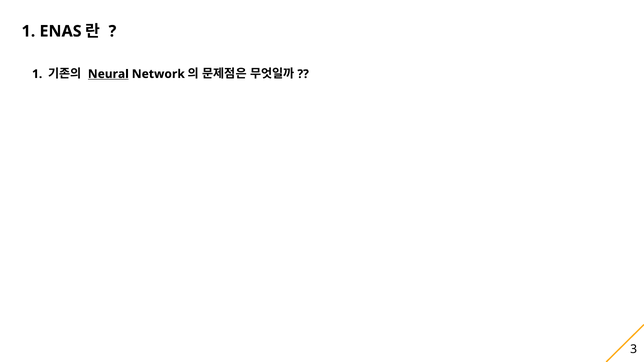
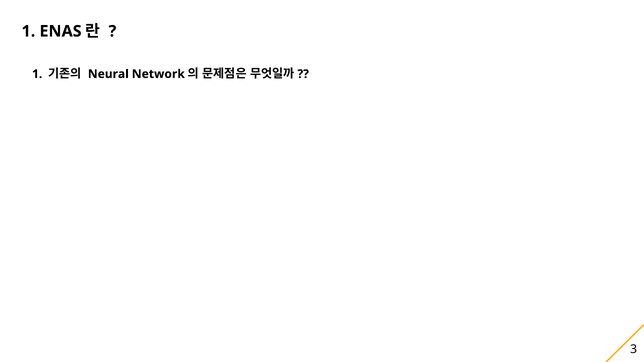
Neural underline: present -> none
